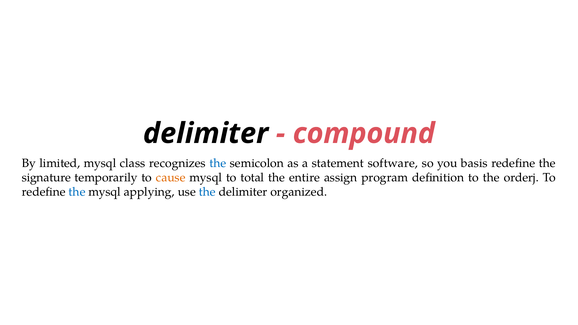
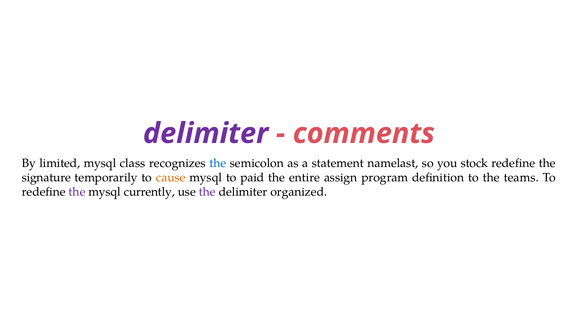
delimiter at (206, 133) colour: black -> purple
compound: compound -> comments
software: software -> namelast
basis: basis -> stock
total: total -> paid
orderj: orderj -> teams
the at (77, 192) colour: blue -> purple
applying: applying -> currently
the at (207, 192) colour: blue -> purple
